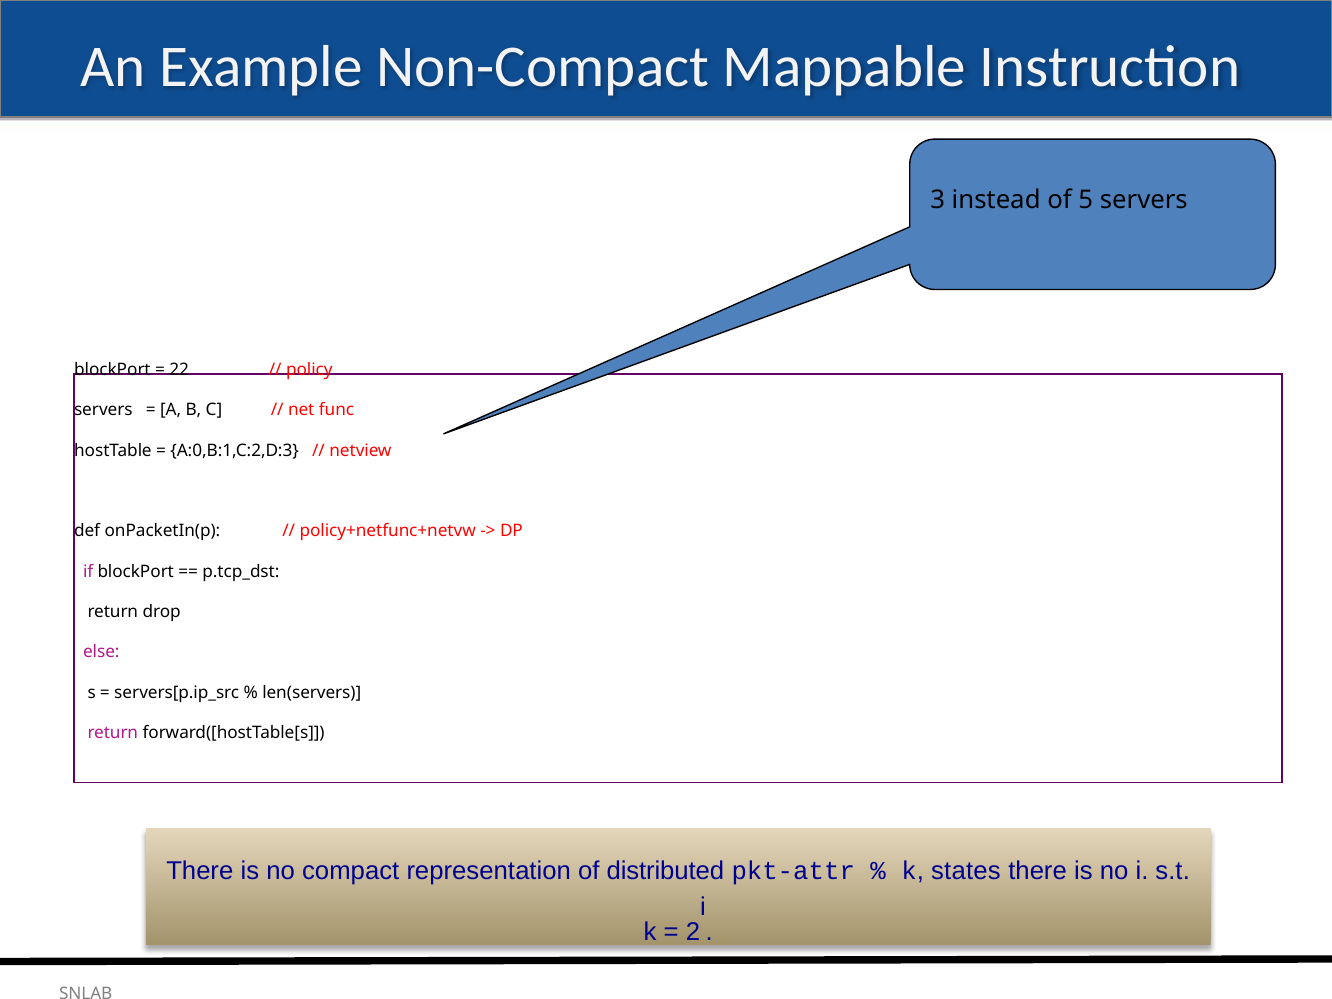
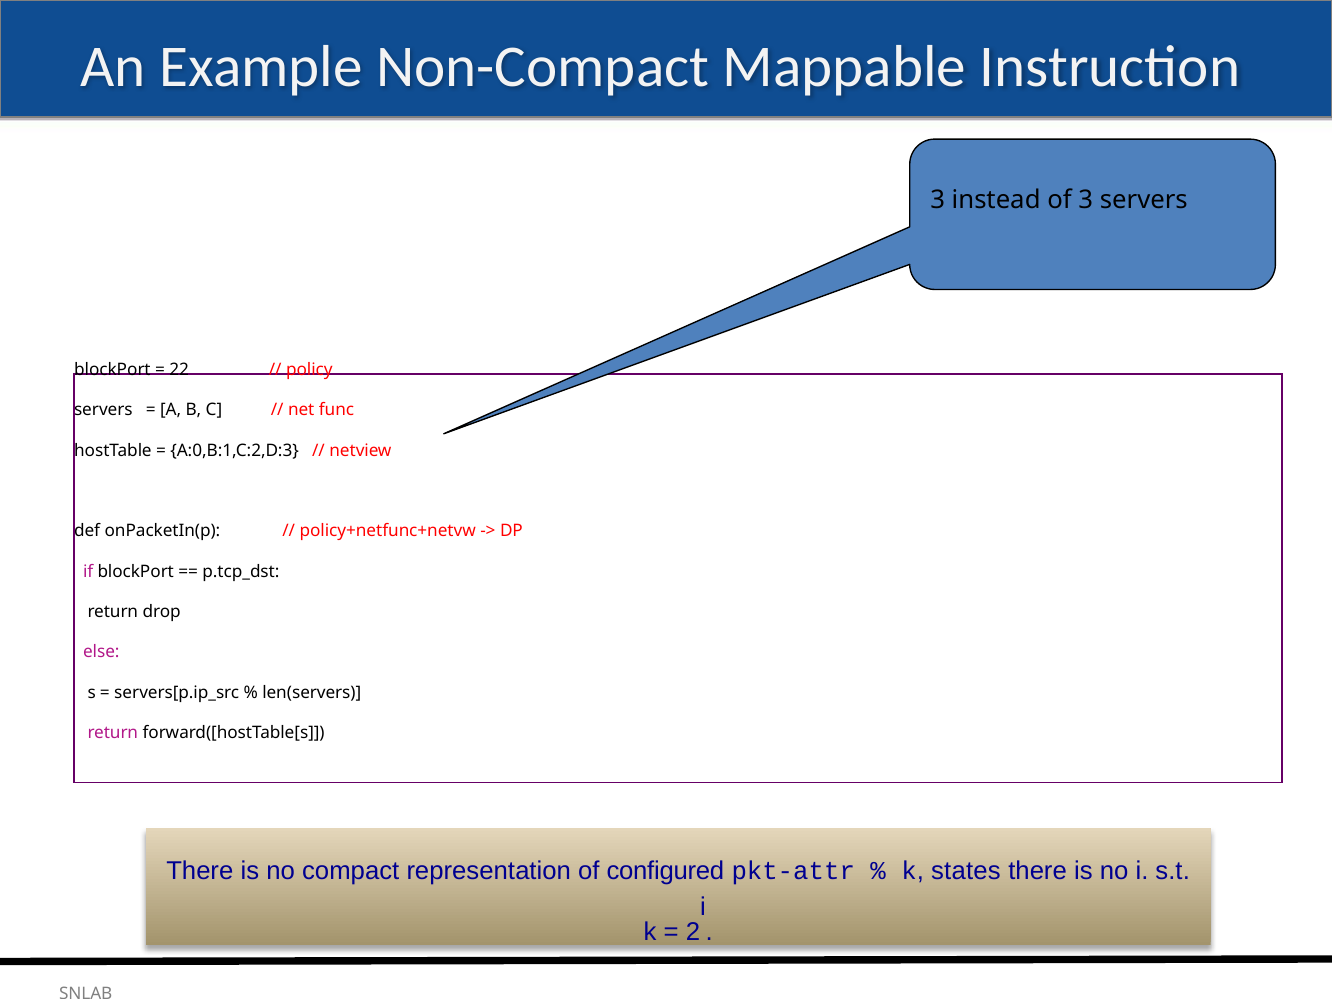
of 5: 5 -> 3
distributed: distributed -> configured
